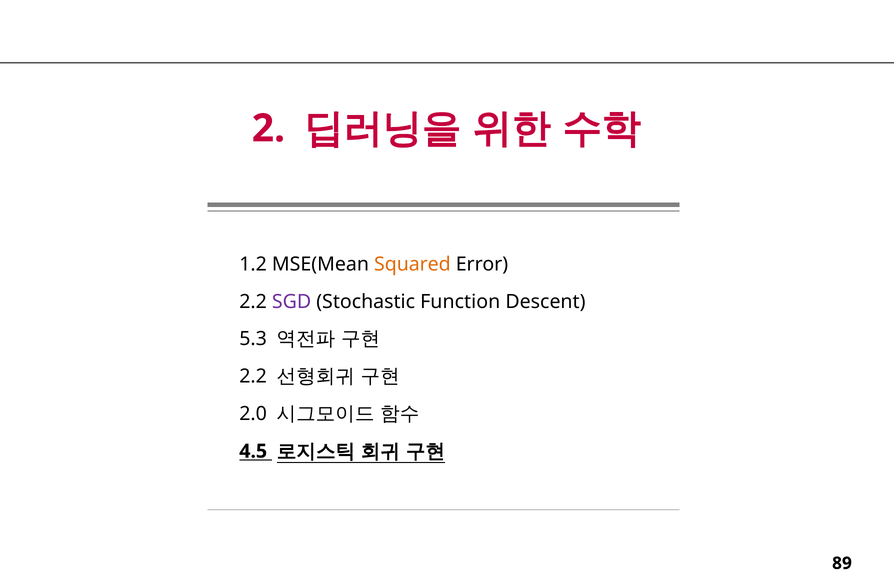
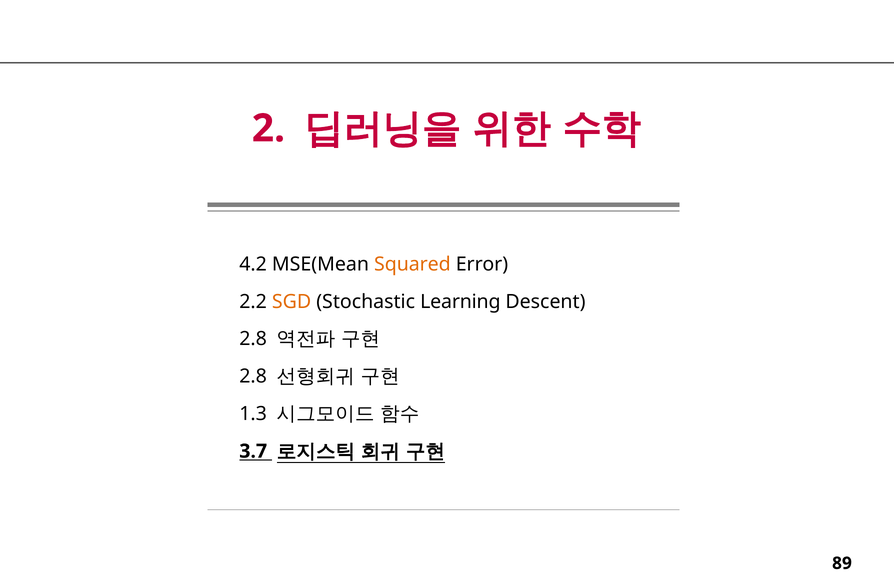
1.2: 1.2 -> 4.2
SGD colour: purple -> orange
Function: Function -> Learning
5.3 at (253, 339): 5.3 -> 2.8
2.2 at (253, 377): 2.2 -> 2.8
2.0: 2.0 -> 1.3
4.5: 4.5 -> 3.7
